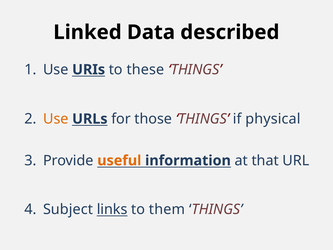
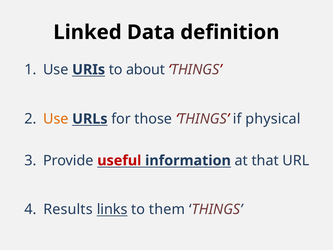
described: described -> definition
these: these -> about
useful colour: orange -> red
Subject: Subject -> Results
